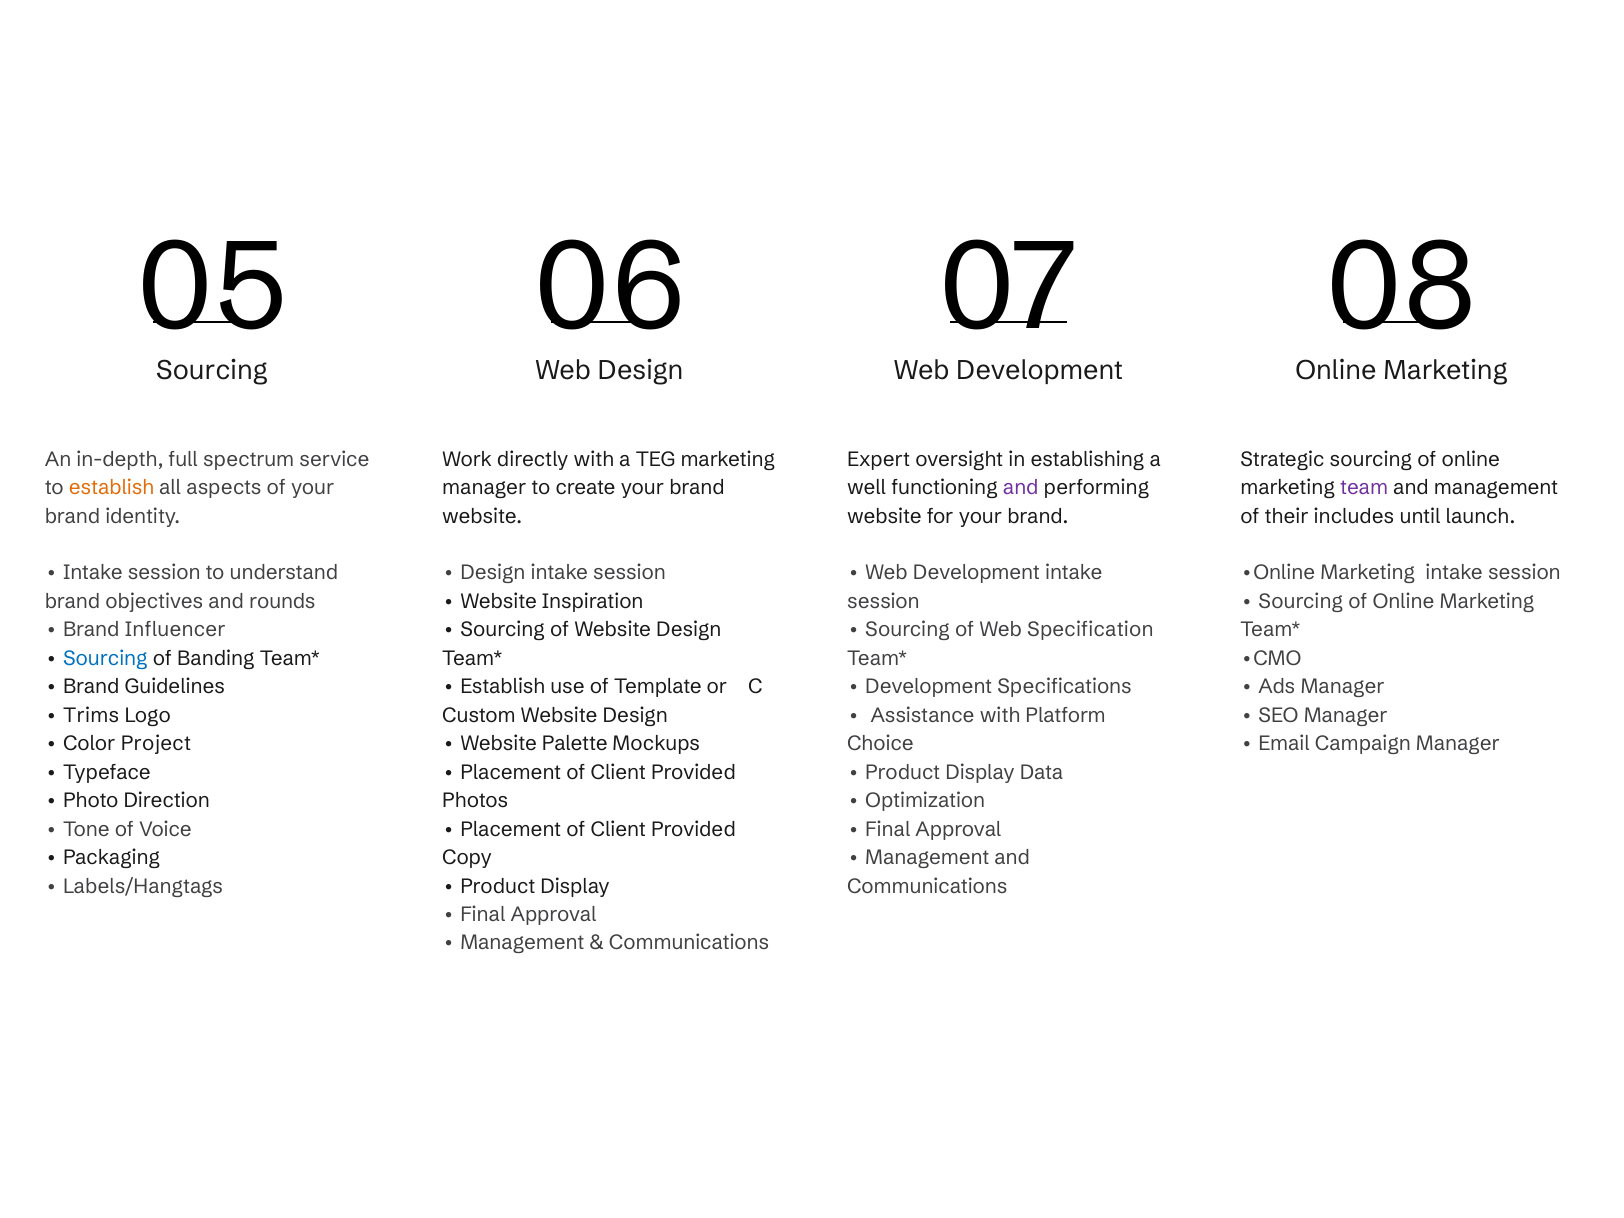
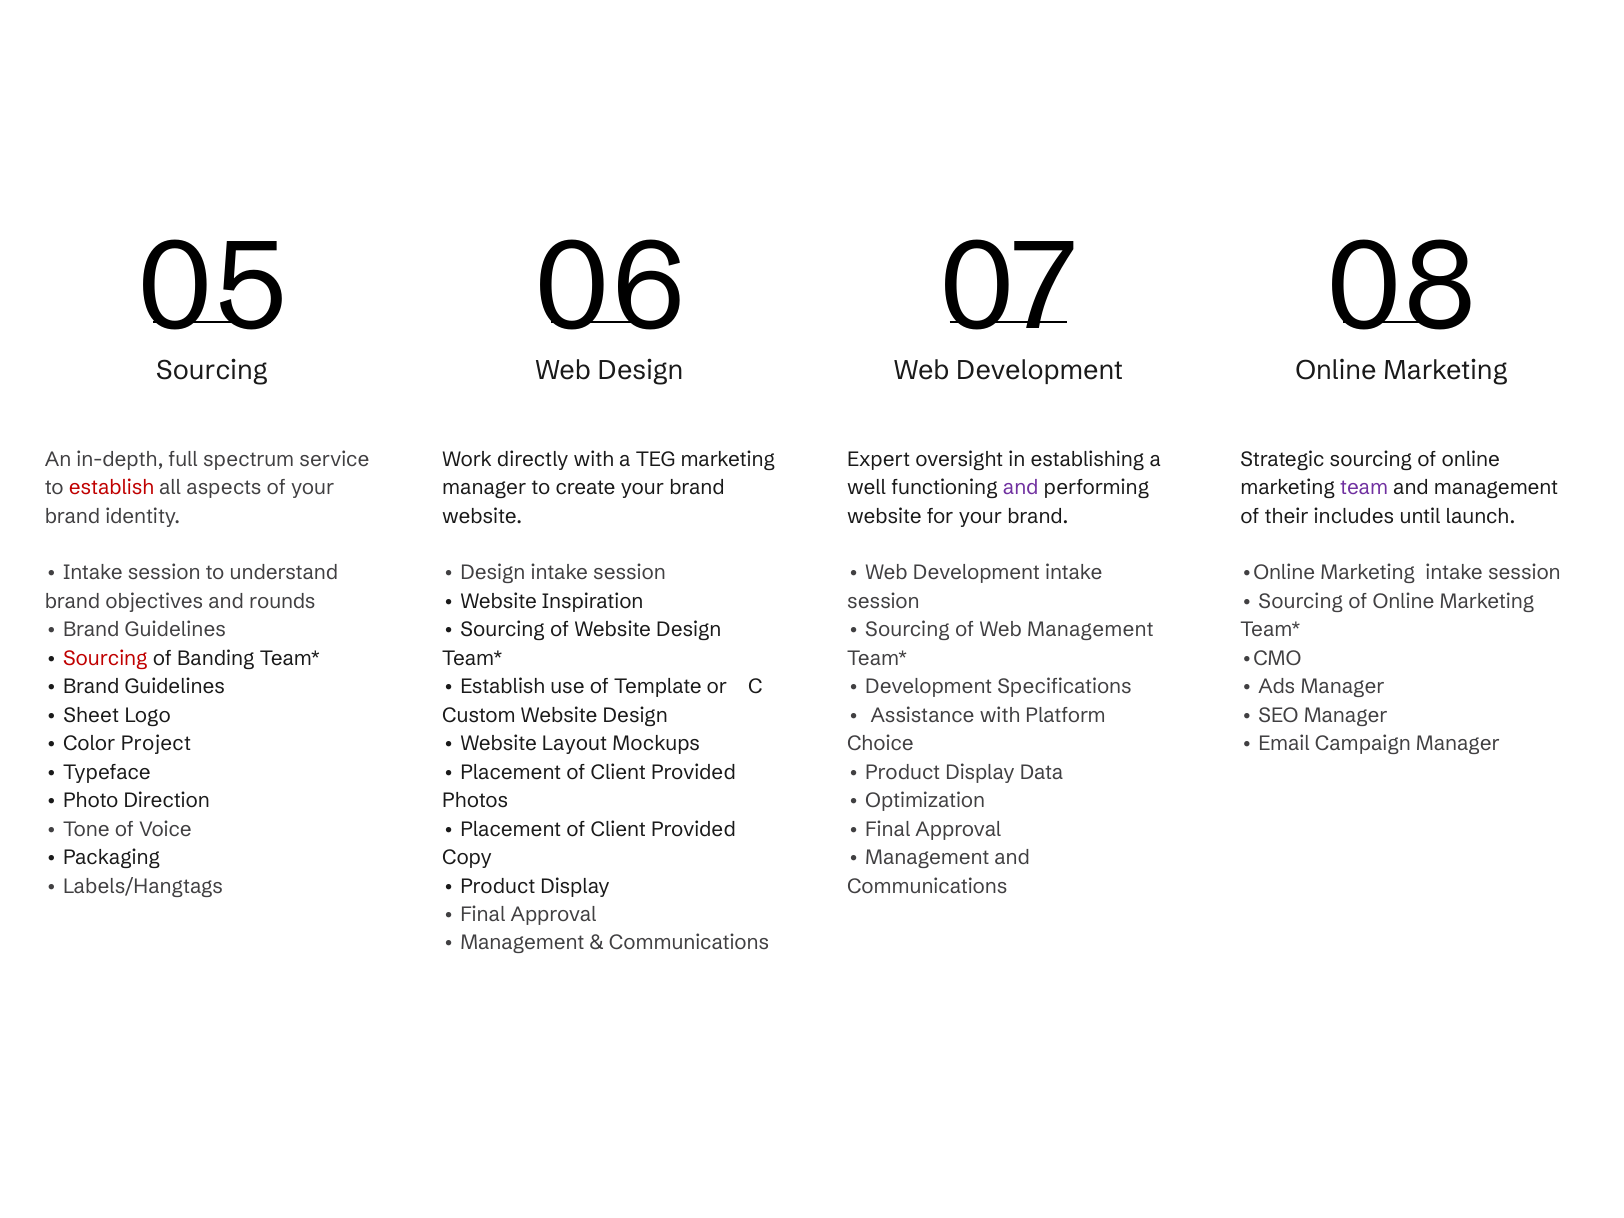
establish at (111, 488) colour: orange -> red
Influencer at (175, 630): Influencer -> Guidelines
Web Specification: Specification -> Management
Sourcing at (105, 659) colour: blue -> red
Trims: Trims -> Sheet
Palette: Palette -> Layout
